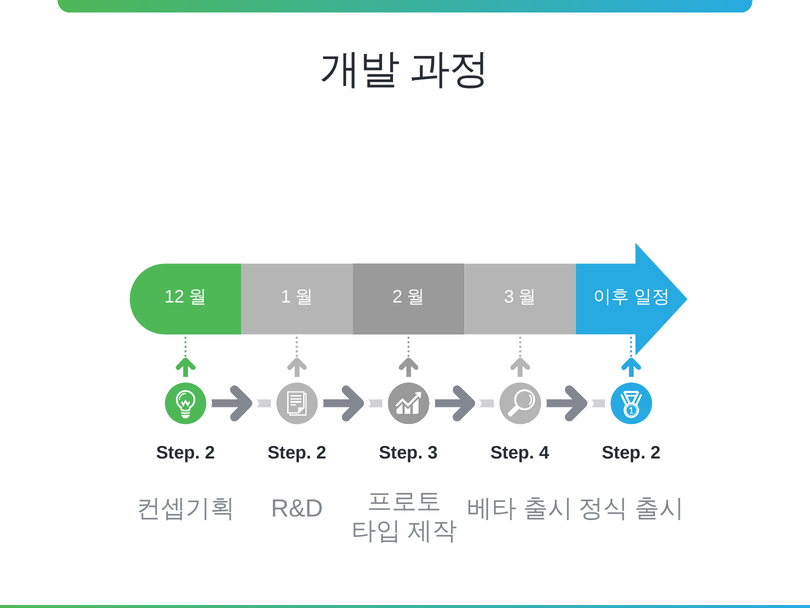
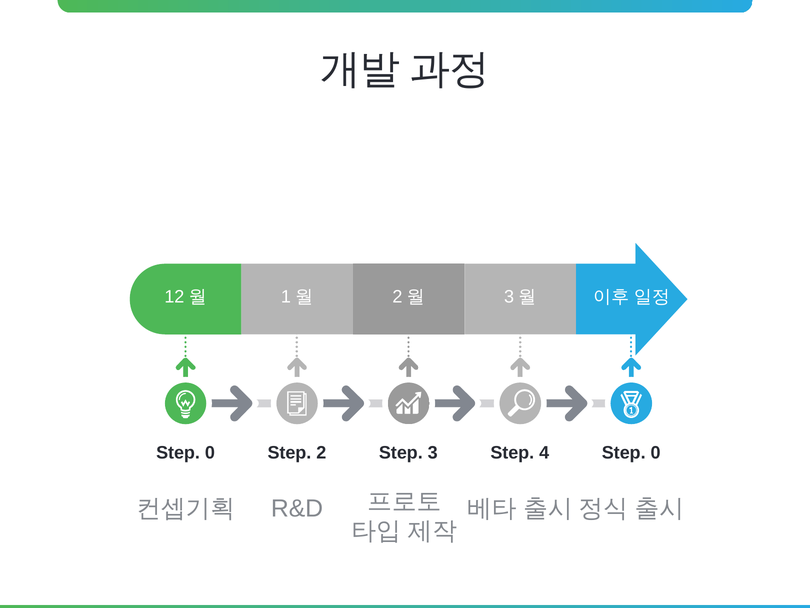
2 at (210, 452): 2 -> 0
2 at (656, 452): 2 -> 0
